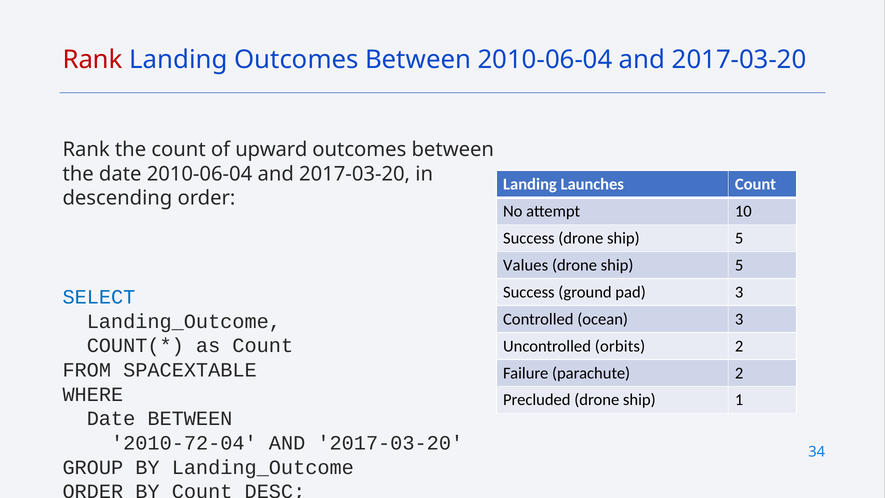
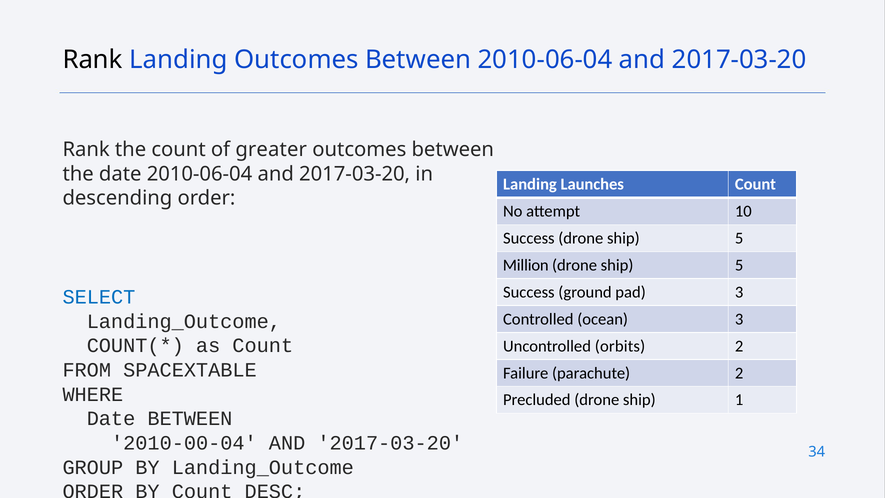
Rank at (93, 60) colour: red -> black
upward: upward -> greater
Values: Values -> Million
2010-72-04: 2010-72-04 -> 2010-00-04
